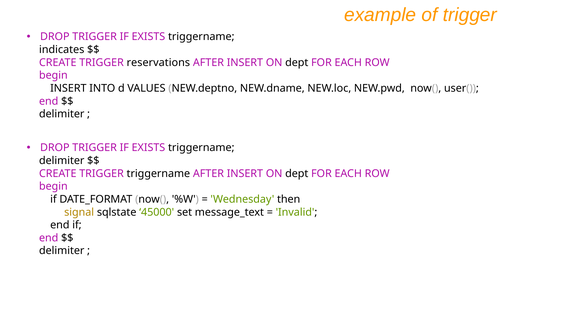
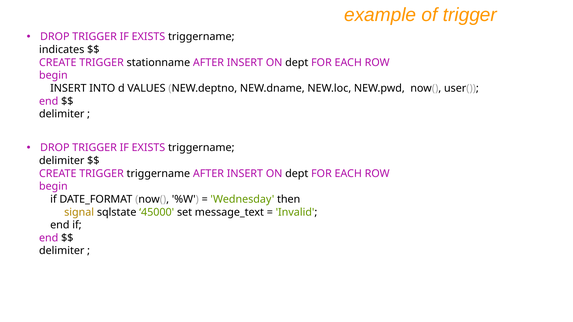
reservations: reservations -> stationname
